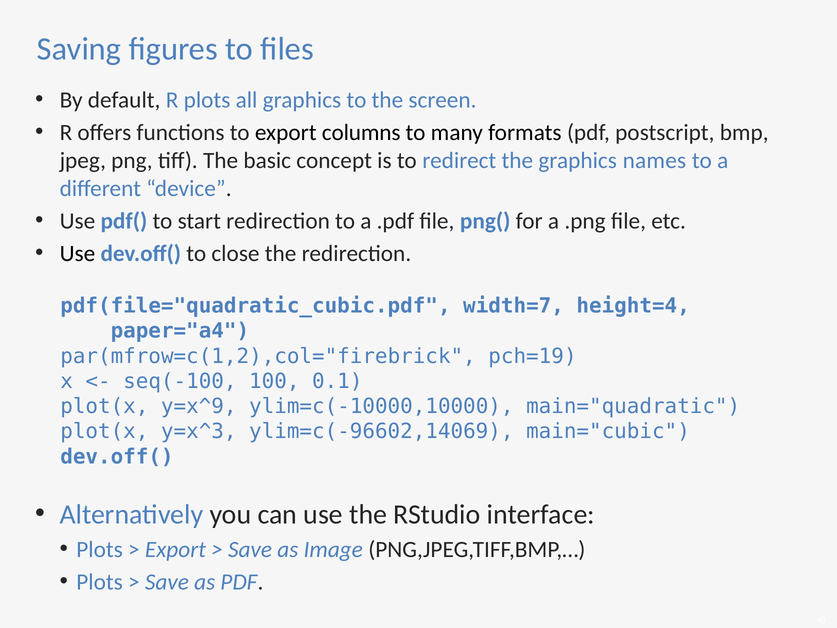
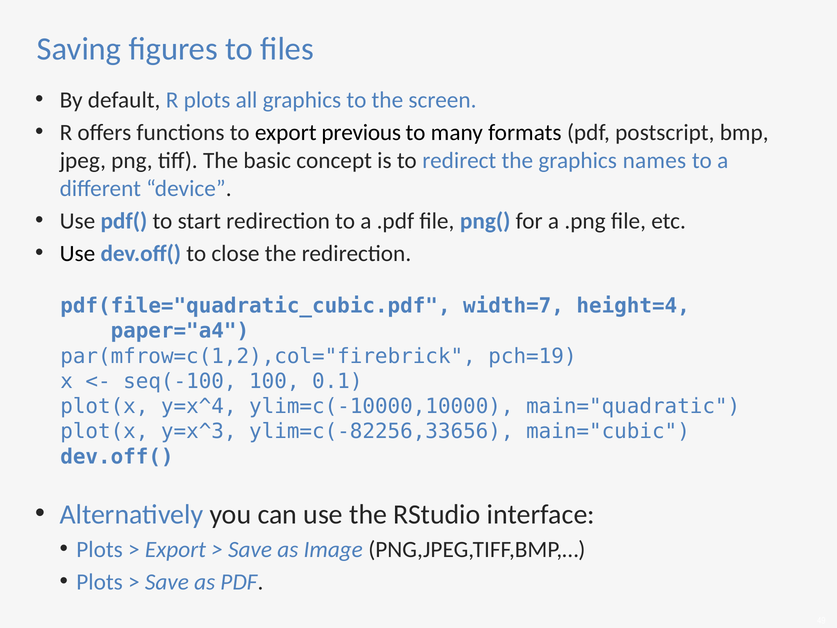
columns: columns -> previous
y=x^9: y=x^9 -> y=x^4
ylim=c(-96602,14069: ylim=c(-96602,14069 -> ylim=c(-82256,33656
